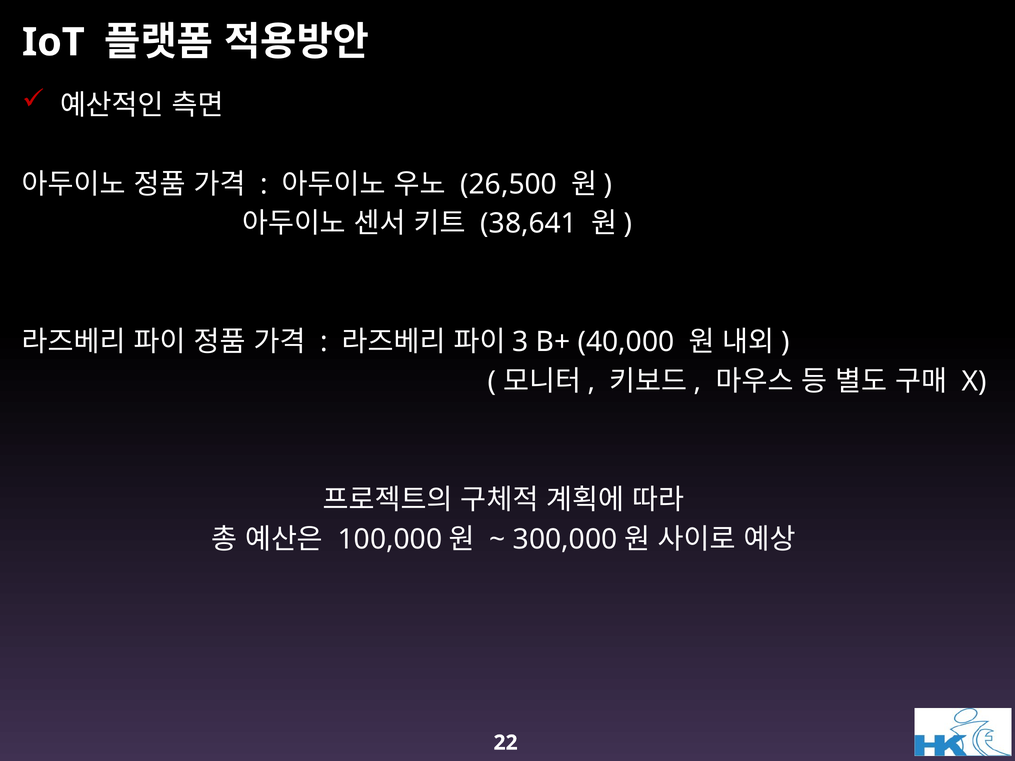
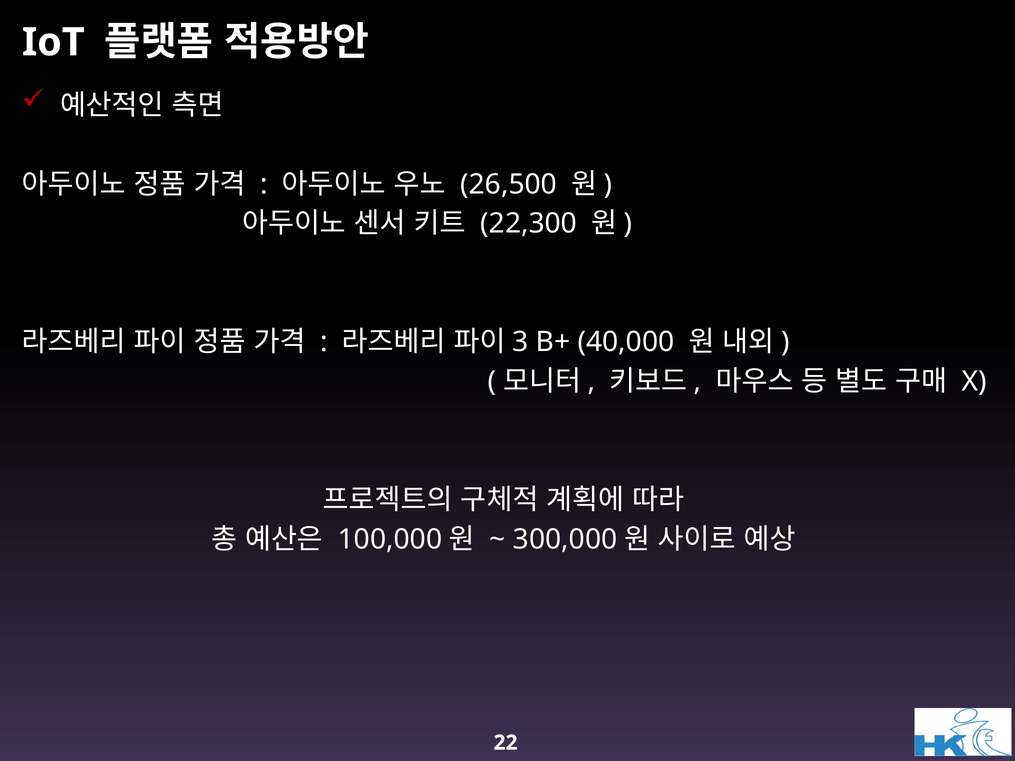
38,641: 38,641 -> 22,300
